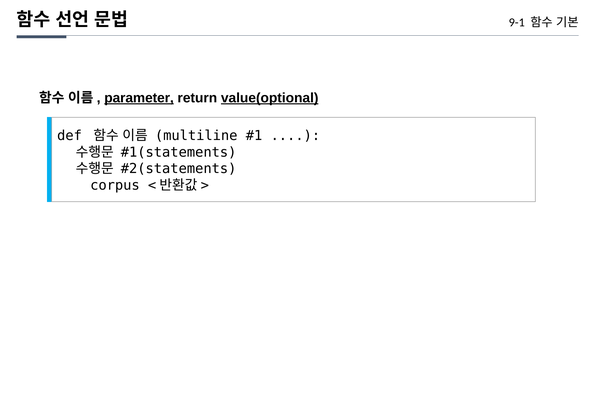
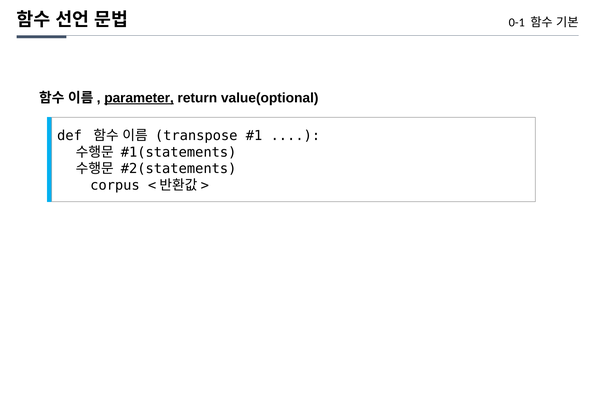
9-1: 9-1 -> 0-1
value(optional underline: present -> none
multiline: multiline -> transpose
